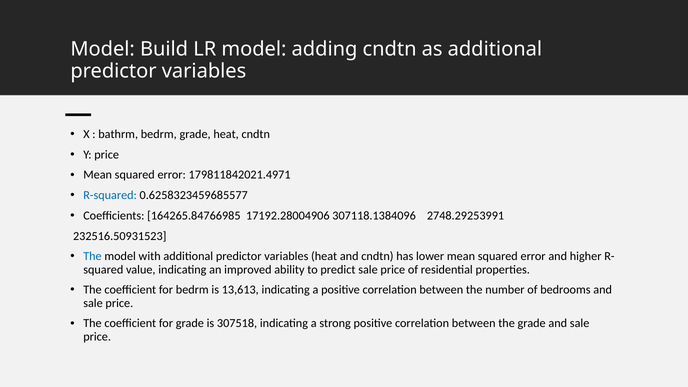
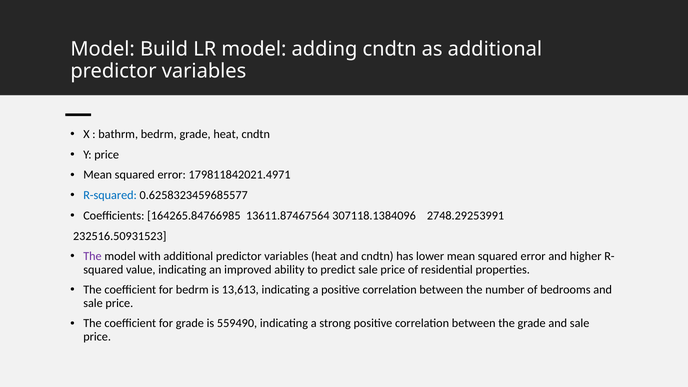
17192.28004906: 17192.28004906 -> 13611.87467564
The at (92, 256) colour: blue -> purple
307518: 307518 -> 559490
